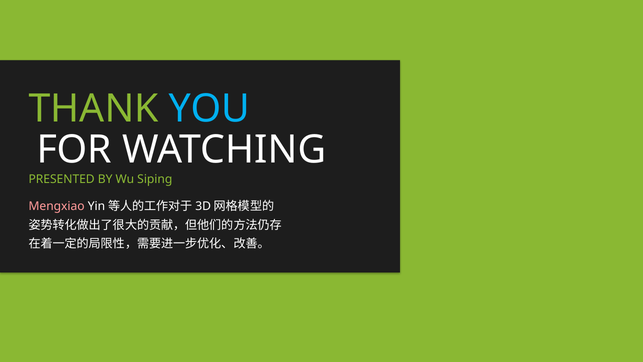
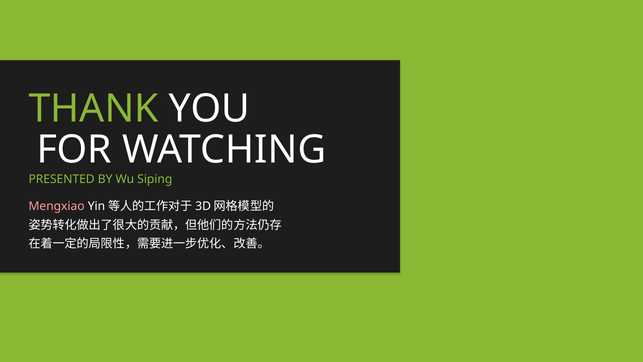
YOU colour: light blue -> white
